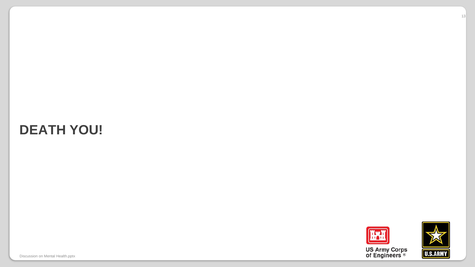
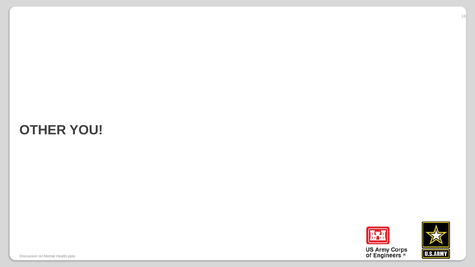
DEATH: DEATH -> OTHER
